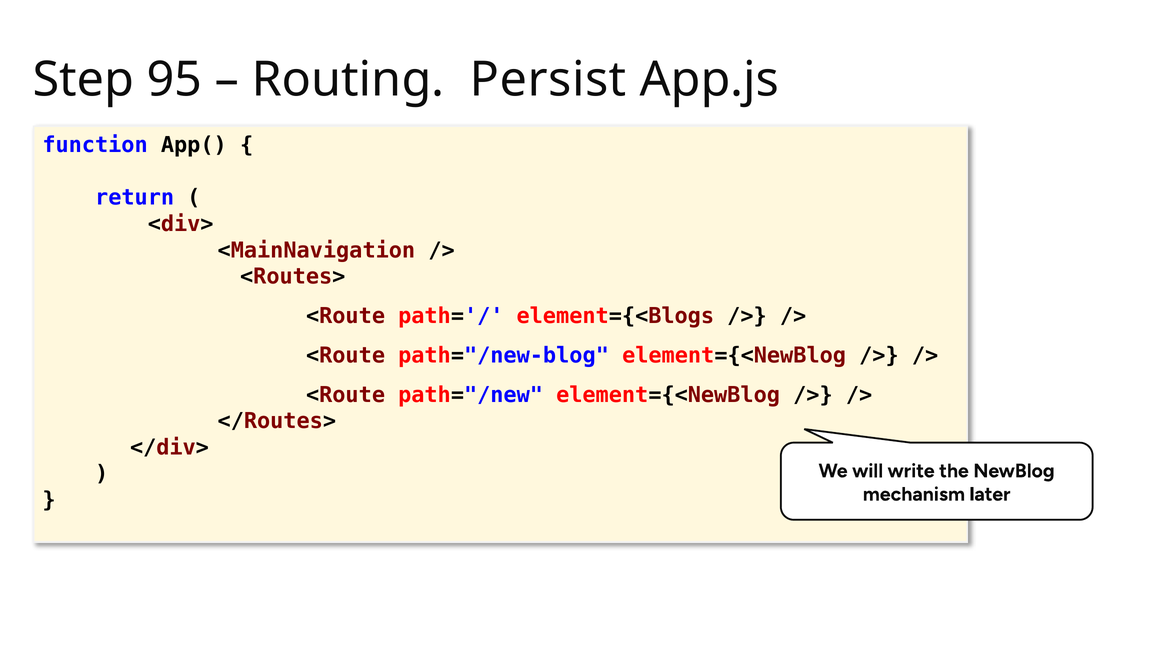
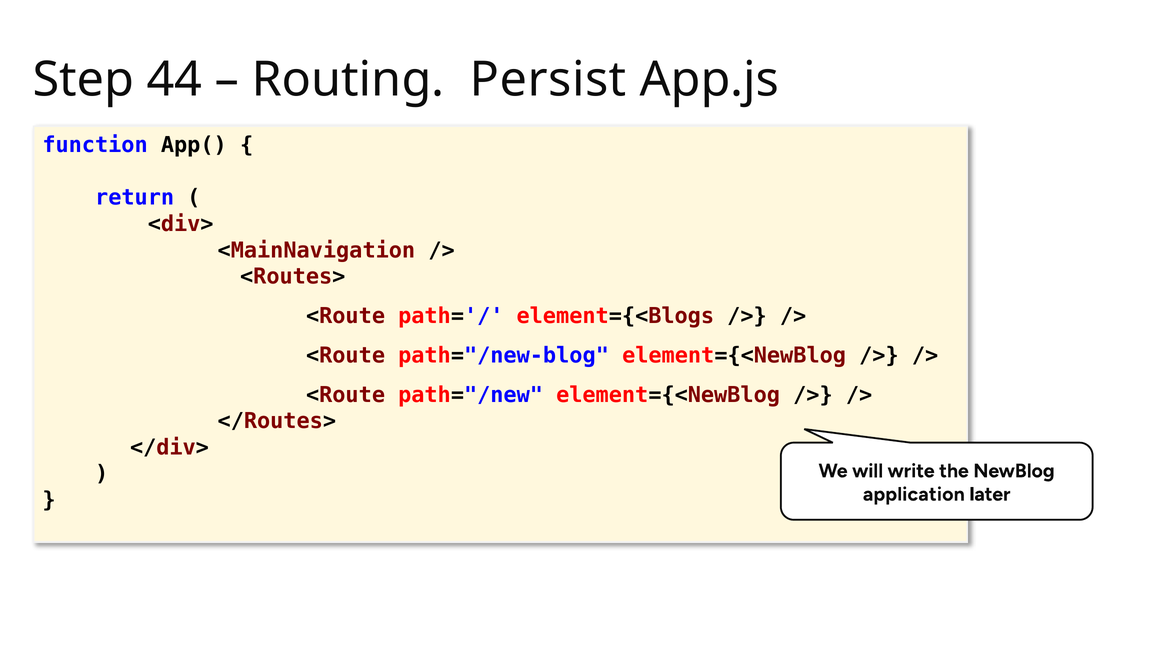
95: 95 -> 44
mechanism: mechanism -> application
